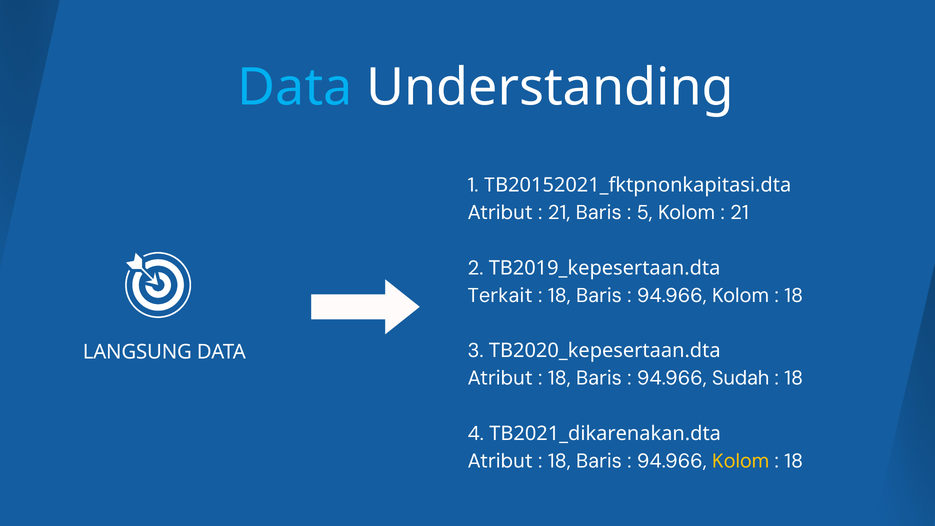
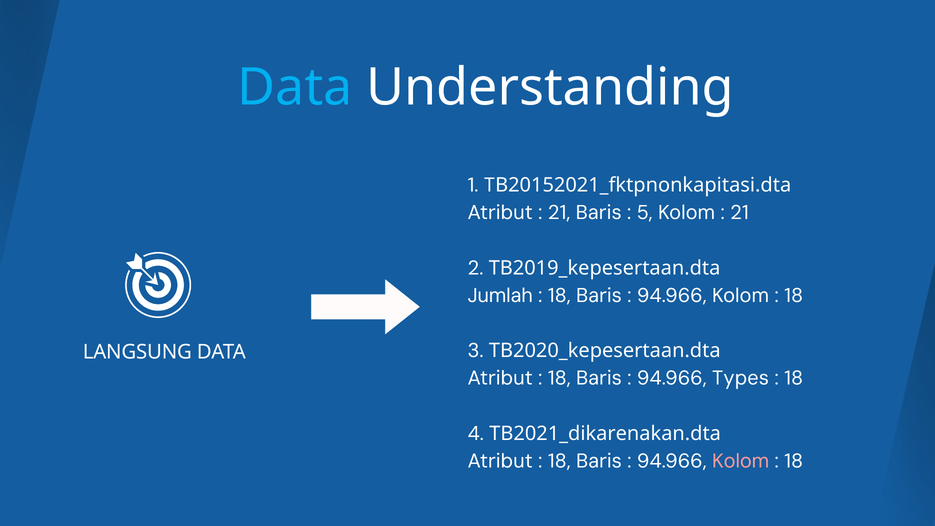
Terkait: Terkait -> Jumlah
Sudah: Sudah -> Types
Kolom at (741, 461) colour: yellow -> pink
